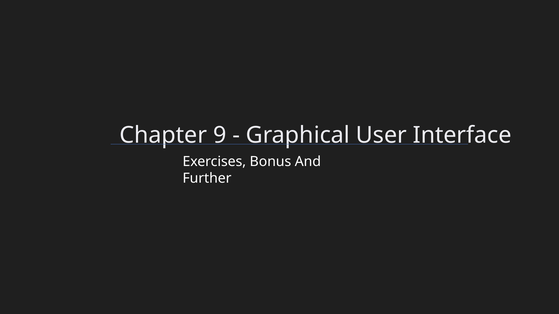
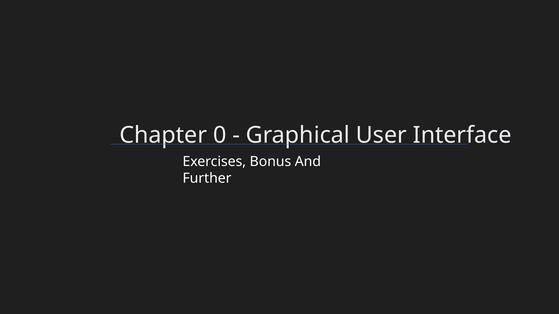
9: 9 -> 0
